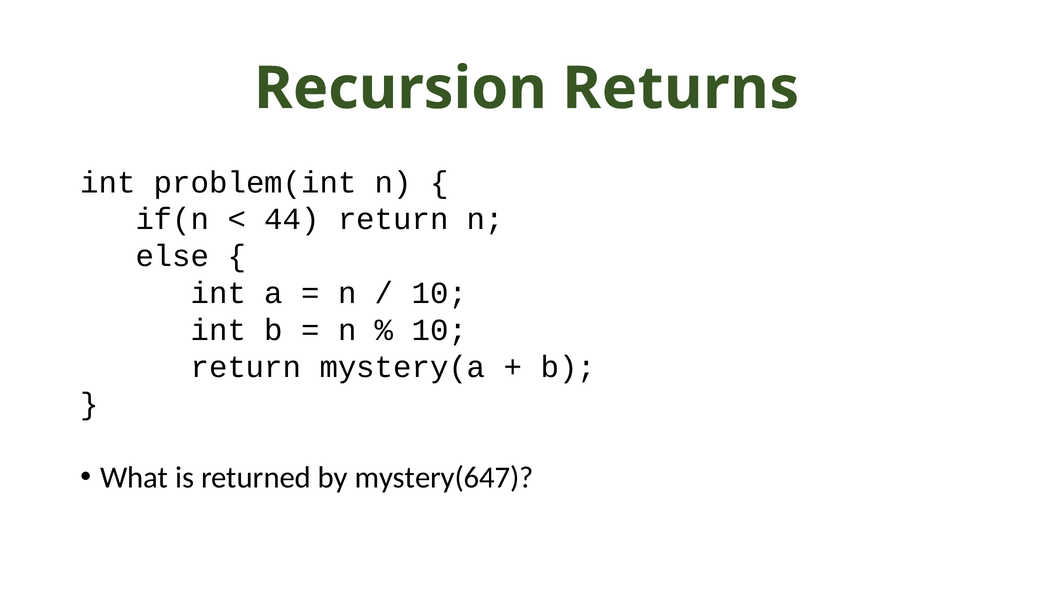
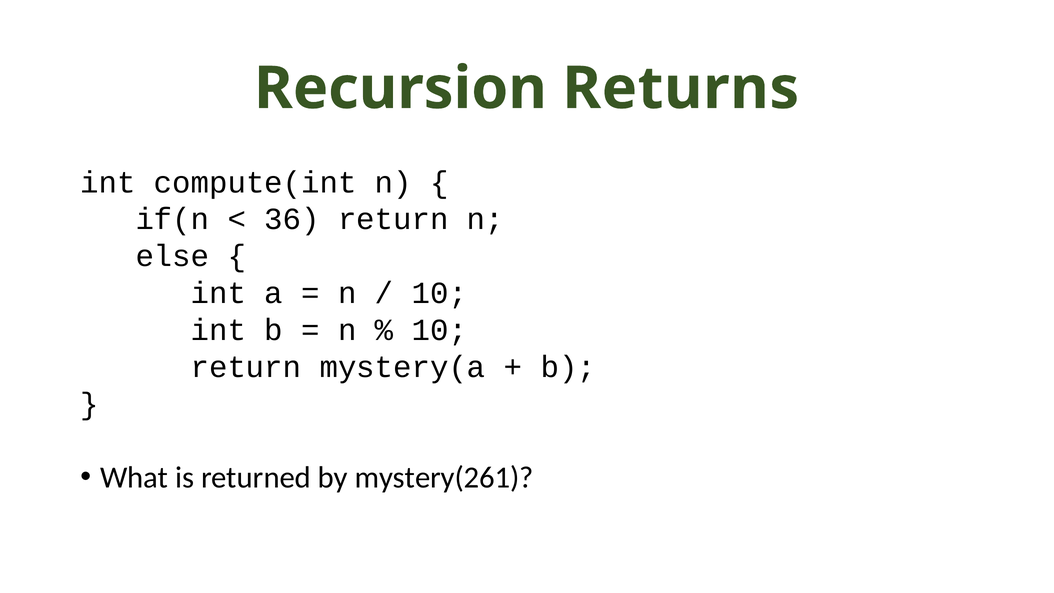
problem(int: problem(int -> compute(int
44: 44 -> 36
mystery(647: mystery(647 -> mystery(261
